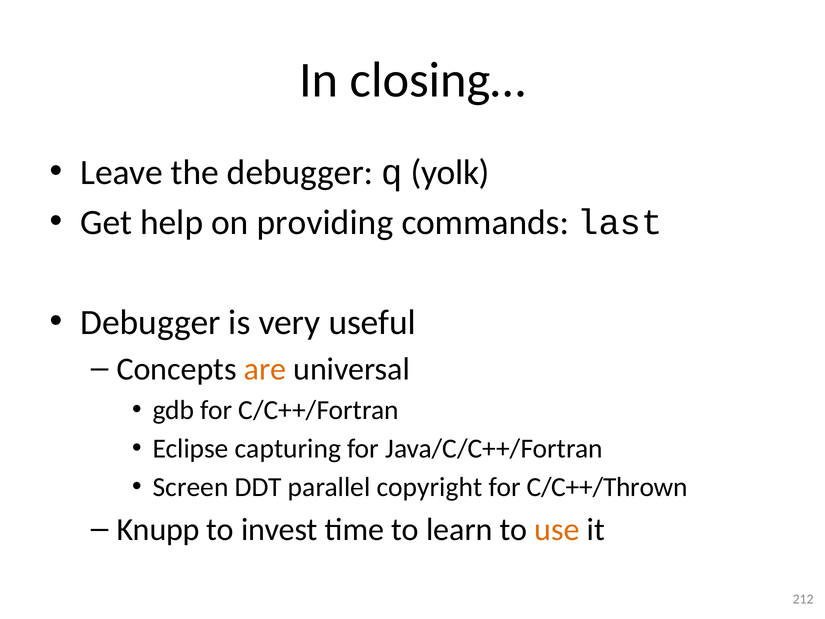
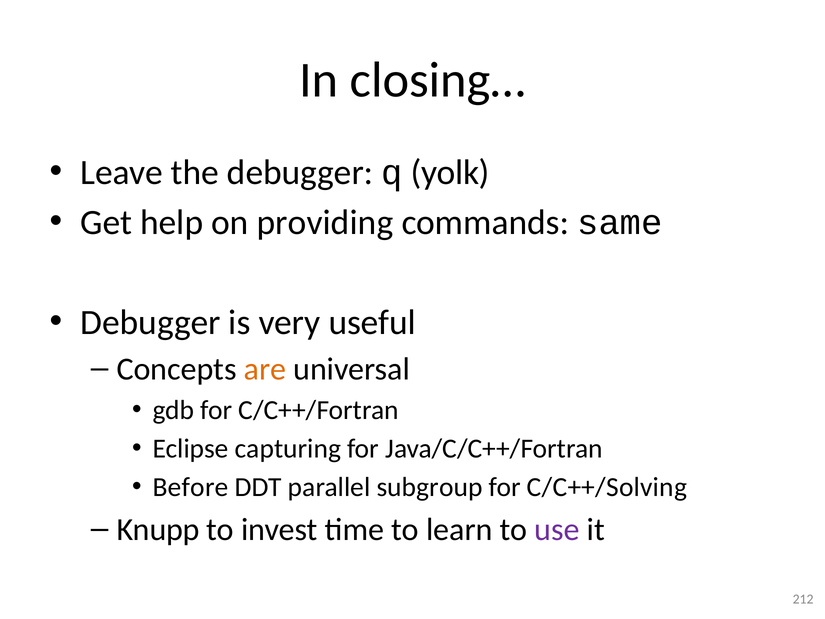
last: last -> same
Screen: Screen -> Before
copyright: copyright -> subgroup
C/C++/Thrown: C/C++/Thrown -> C/C++/Solving
use colour: orange -> purple
